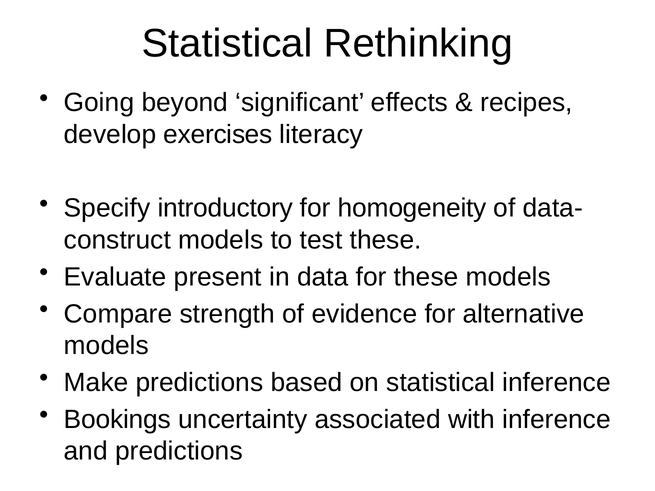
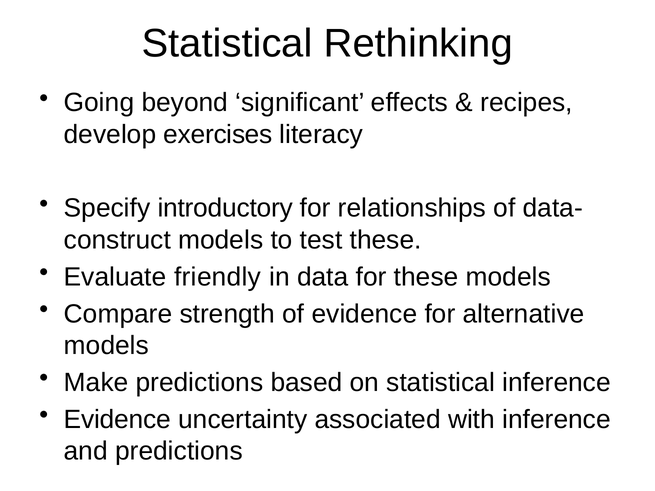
homogeneity: homogeneity -> relationships
present: present -> friendly
Bookings at (117, 420): Bookings -> Evidence
